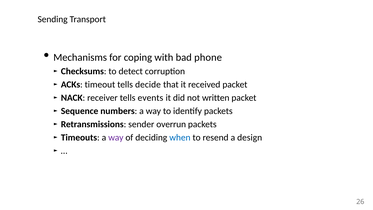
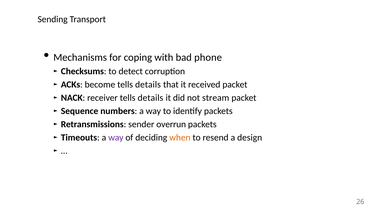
timeout: timeout -> become
decide at (148, 85): decide -> details
receiver tells events: events -> details
written: written -> stream
when colour: blue -> orange
